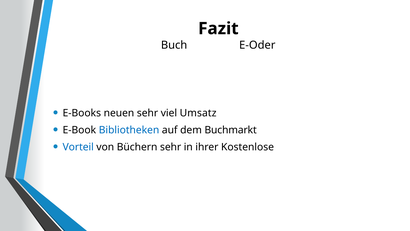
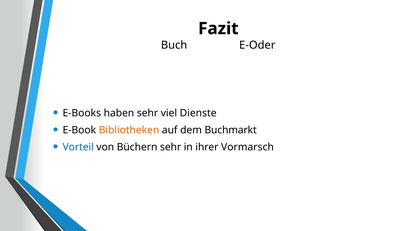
neuen: neuen -> haben
Umsatz: Umsatz -> Dienste
Bibliotheken colour: blue -> orange
Kostenlose: Kostenlose -> Vormarsch
